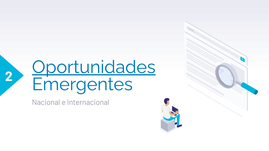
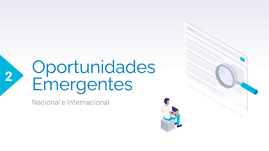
Oportunidades underline: present -> none
